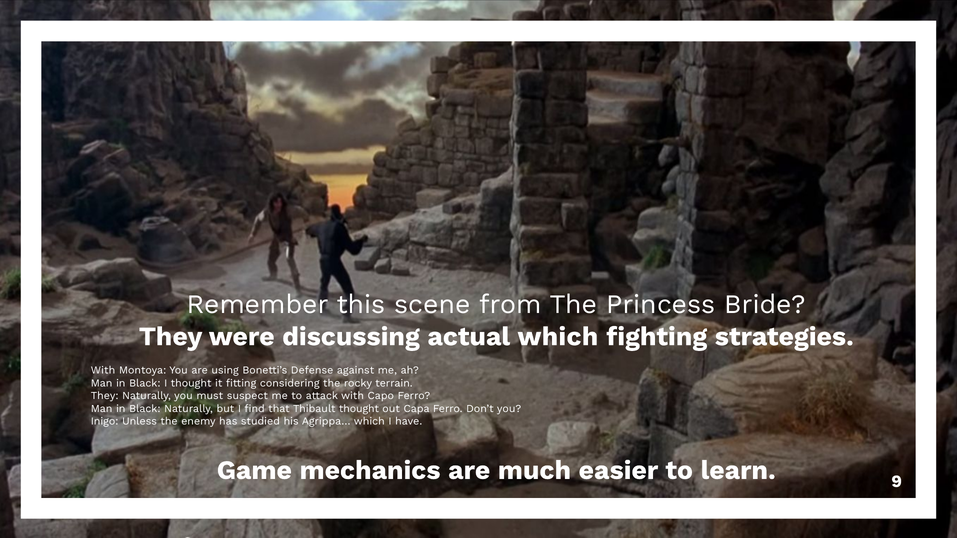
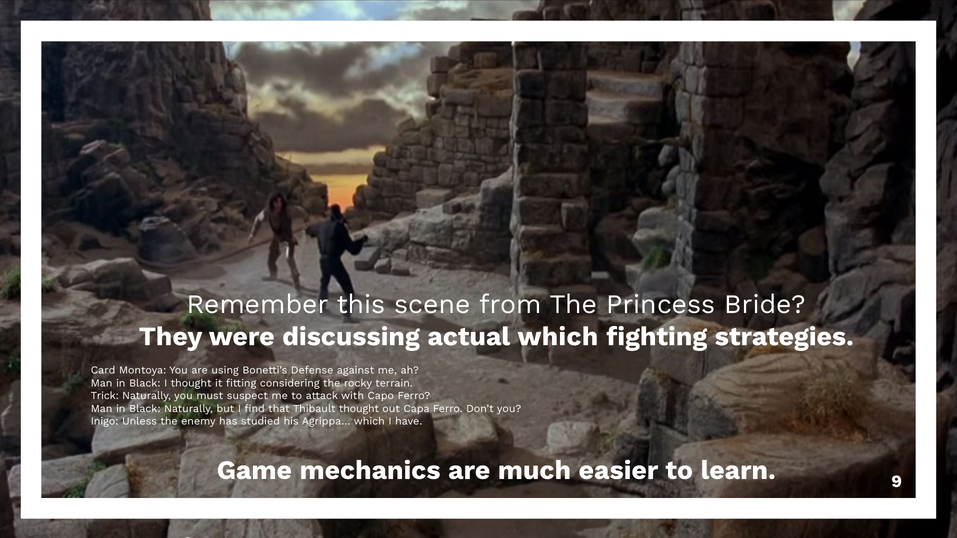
With at (103, 371): With -> Card
They at (105, 396): They -> Trick
